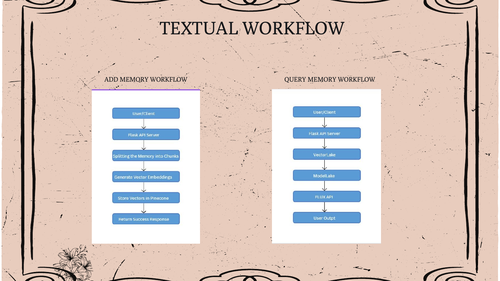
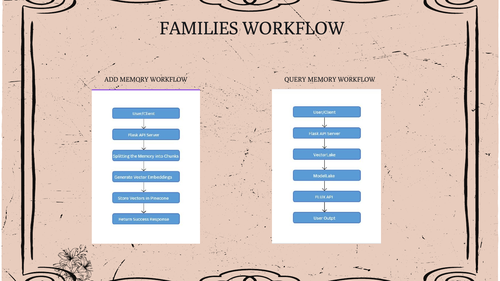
TEXTUAL: TEXTUAL -> FAMILIES
